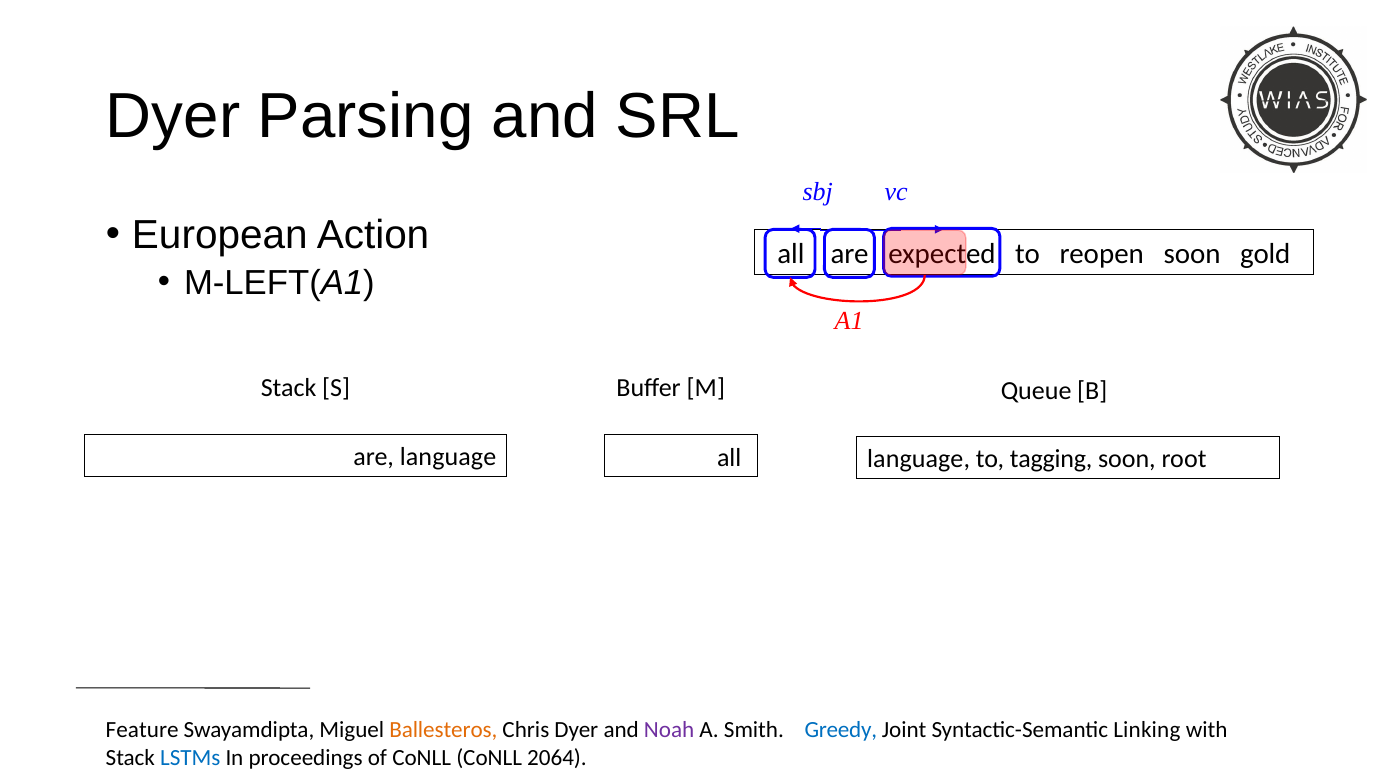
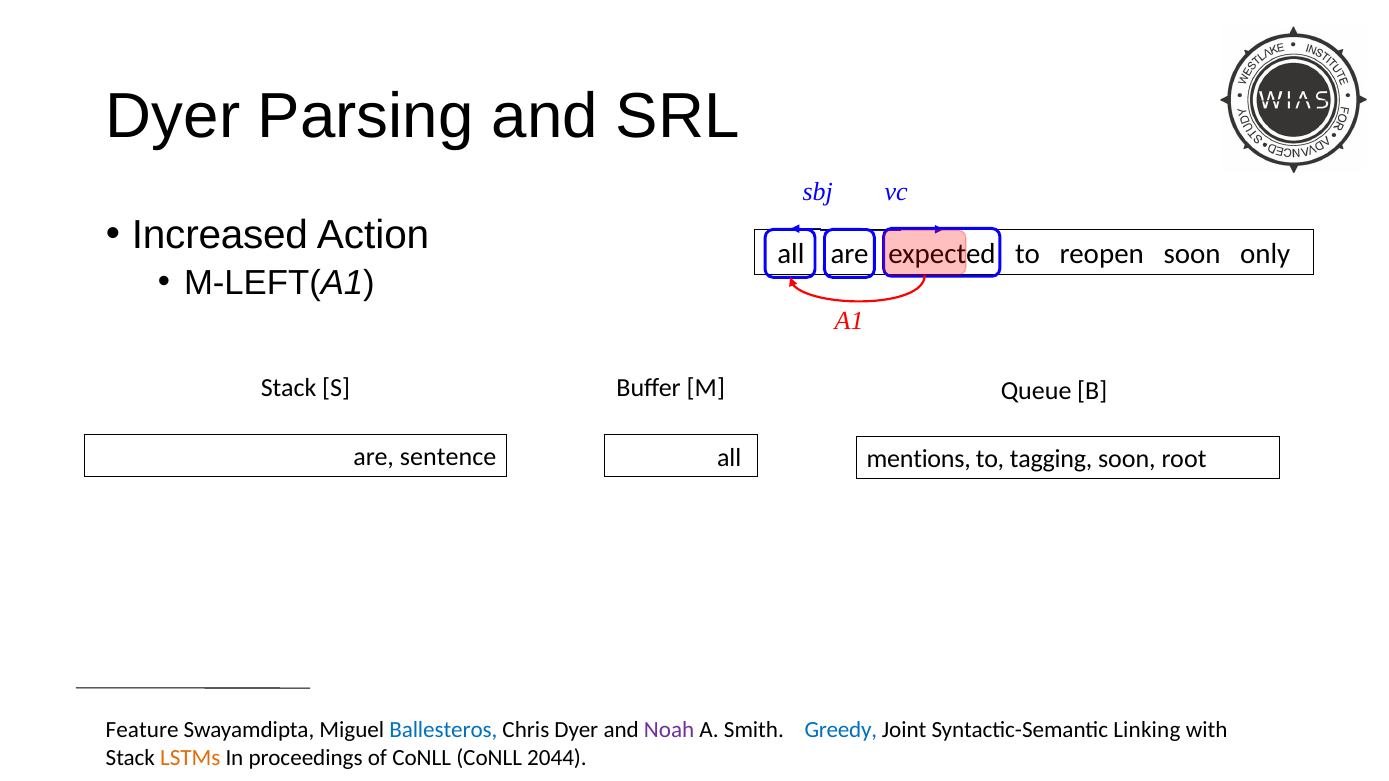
European: European -> Increased
gold: gold -> only
are language: language -> sentence
all language: language -> mentions
Ballesteros colour: orange -> blue
LSTMs colour: blue -> orange
2064: 2064 -> 2044
